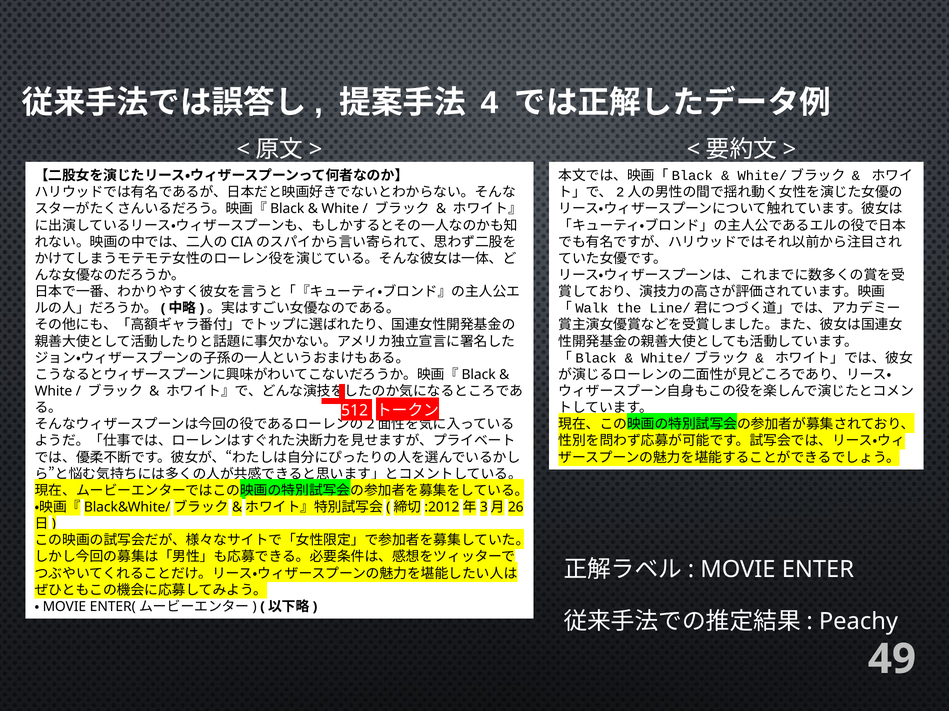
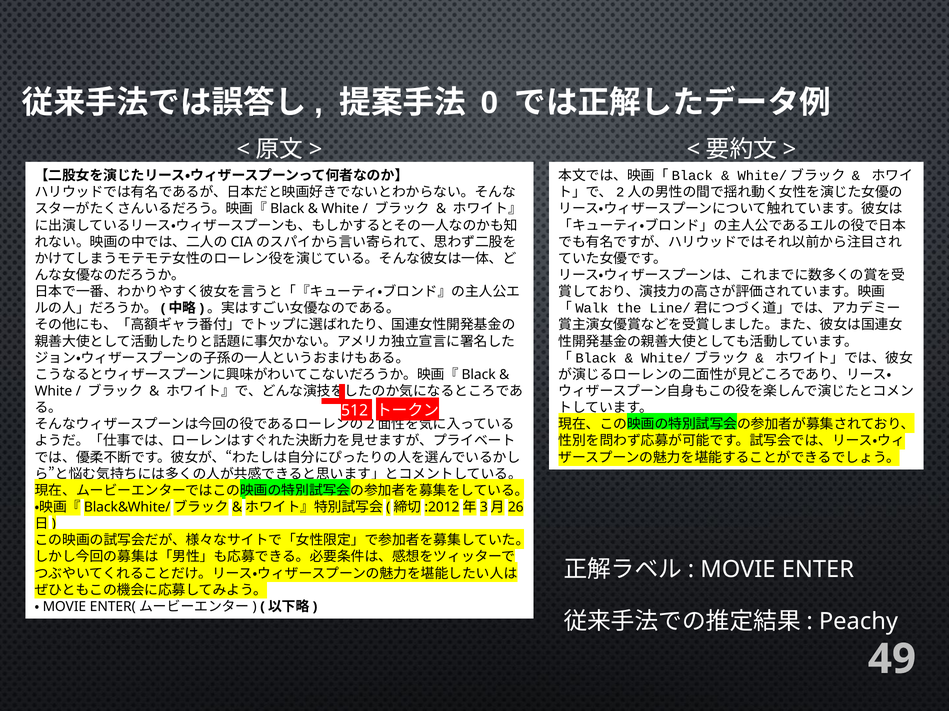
4: 4 -> 0
